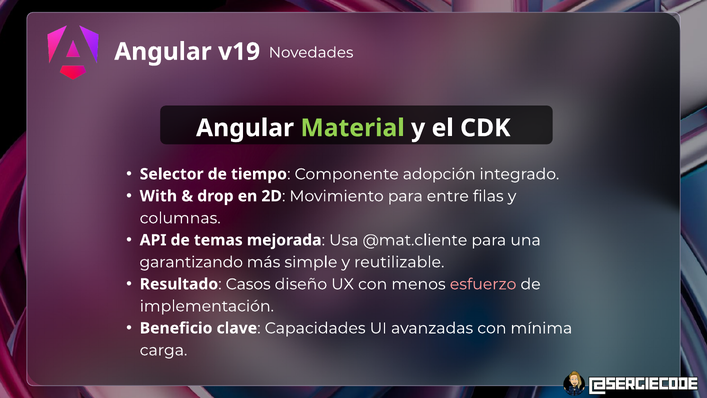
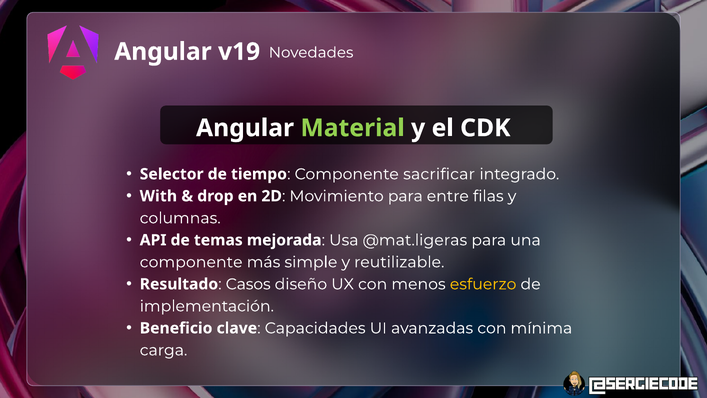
adopción: adopción -> sacrificar
@mat.cliente: @mat.cliente -> @mat.ligeras
garantizando at (191, 262): garantizando -> componente
esfuerzo colour: pink -> yellow
